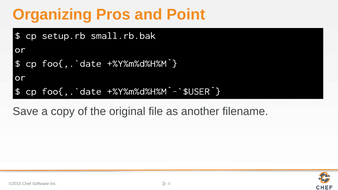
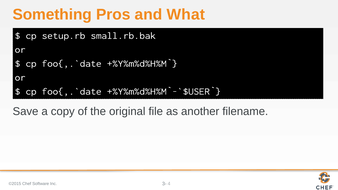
Organizing: Organizing -> Something
Point: Point -> What
